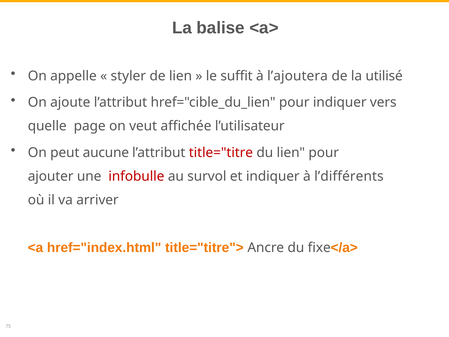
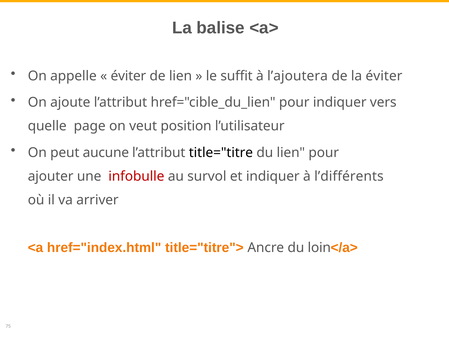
styler at (128, 76): styler -> éviter
la utilisé: utilisé -> éviter
affichée: affichée -> position
title="titre colour: red -> black
fixe: fixe -> loin
